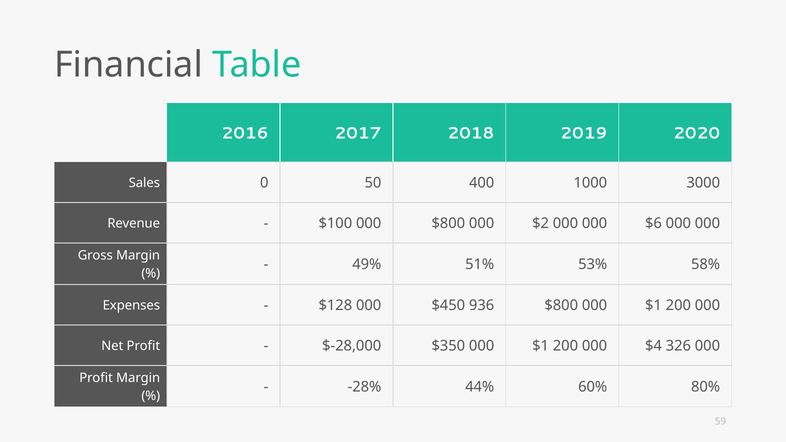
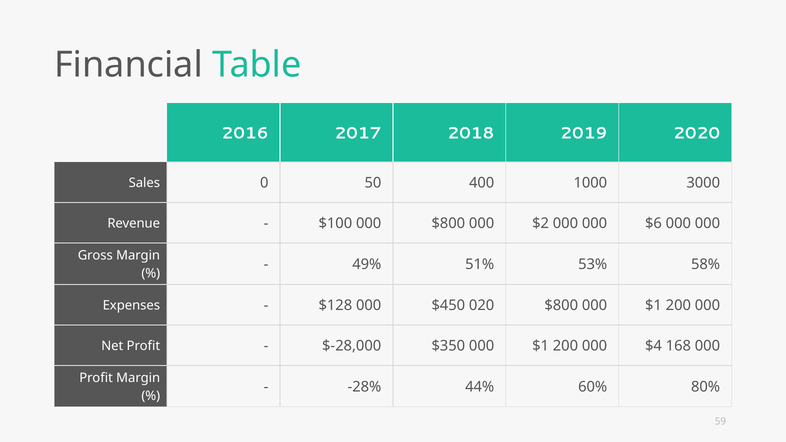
936: 936 -> 020
326: 326 -> 168
